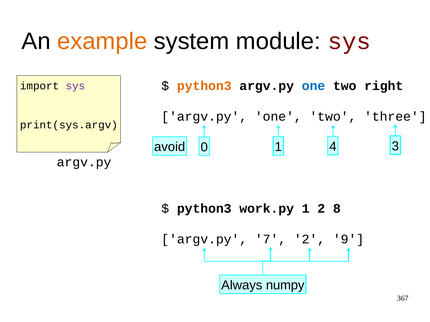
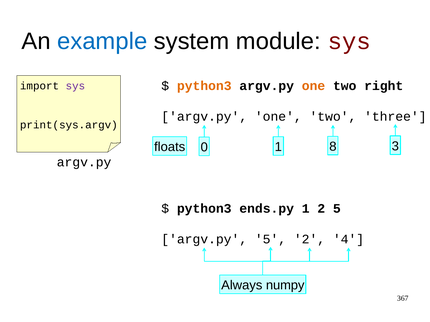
example colour: orange -> blue
one at (314, 86) colour: blue -> orange
avoid: avoid -> floats
4: 4 -> 8
work.py: work.py -> ends.py
1 2 8: 8 -> 5
7 at (271, 240): 7 -> 5
9: 9 -> 4
